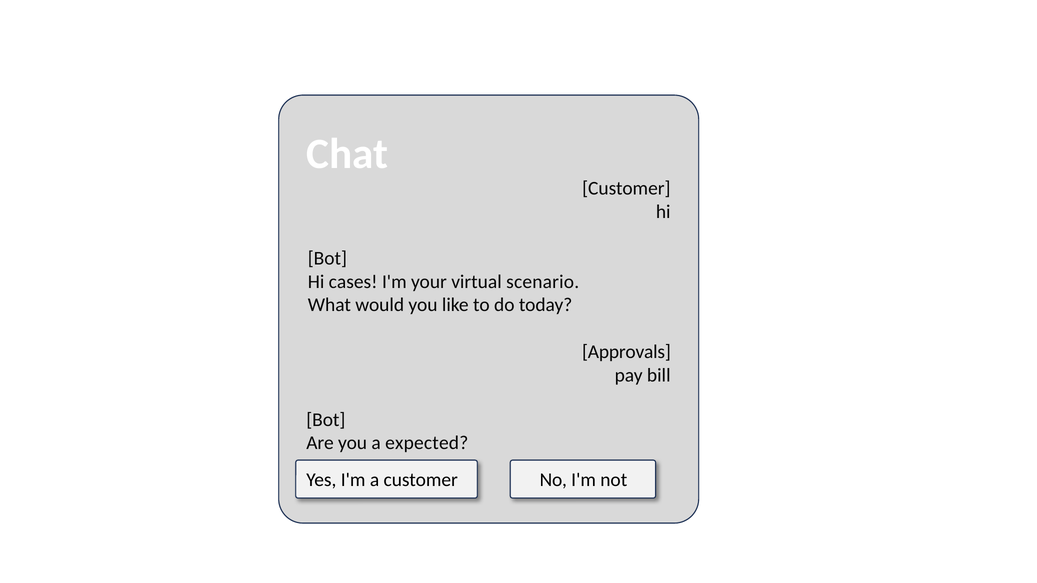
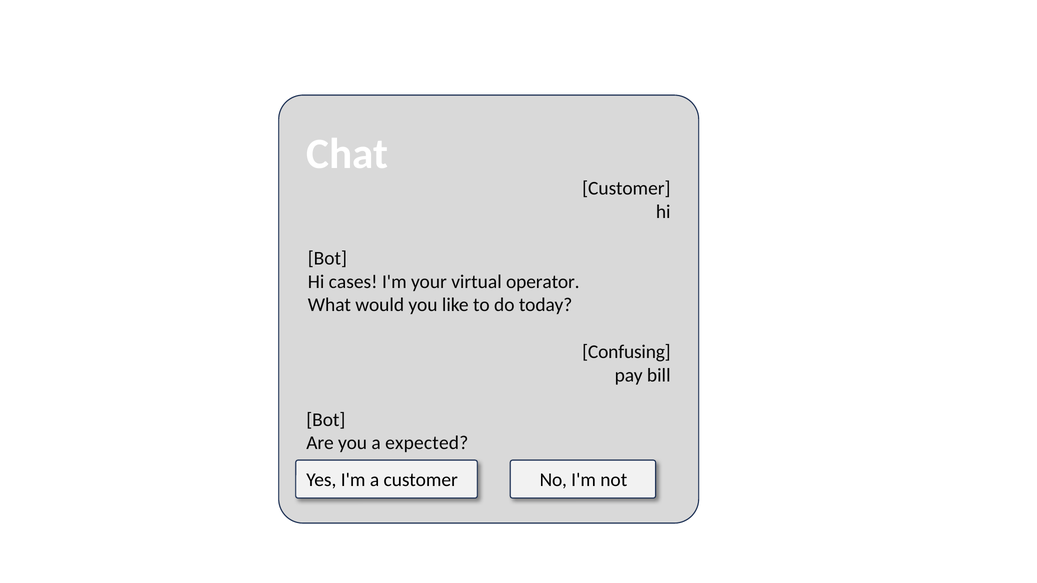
scenario: scenario -> operator
Approvals: Approvals -> Confusing
